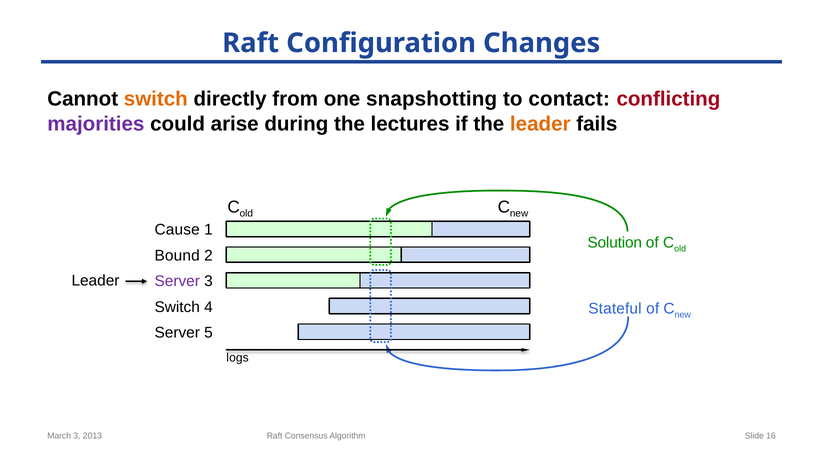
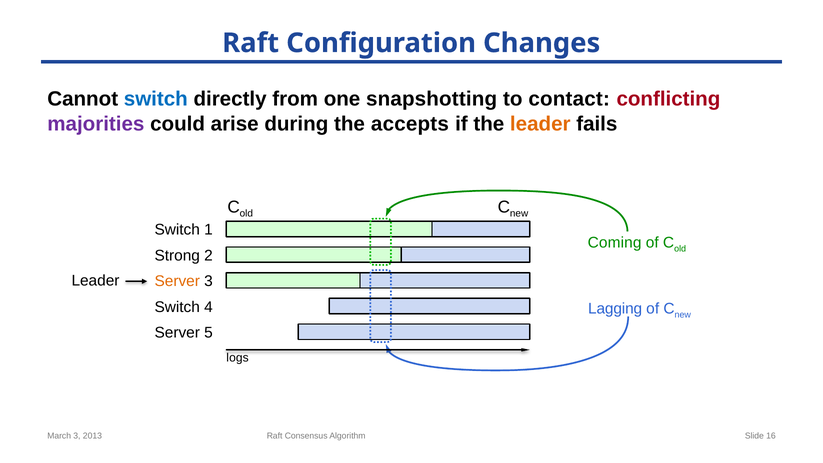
switch at (156, 99) colour: orange -> blue
lectures: lectures -> accepts
Cause at (177, 230): Cause -> Switch
Solution: Solution -> Coming
Bound: Bound -> Strong
Server at (177, 281) colour: purple -> orange
Stateful: Stateful -> Lagging
